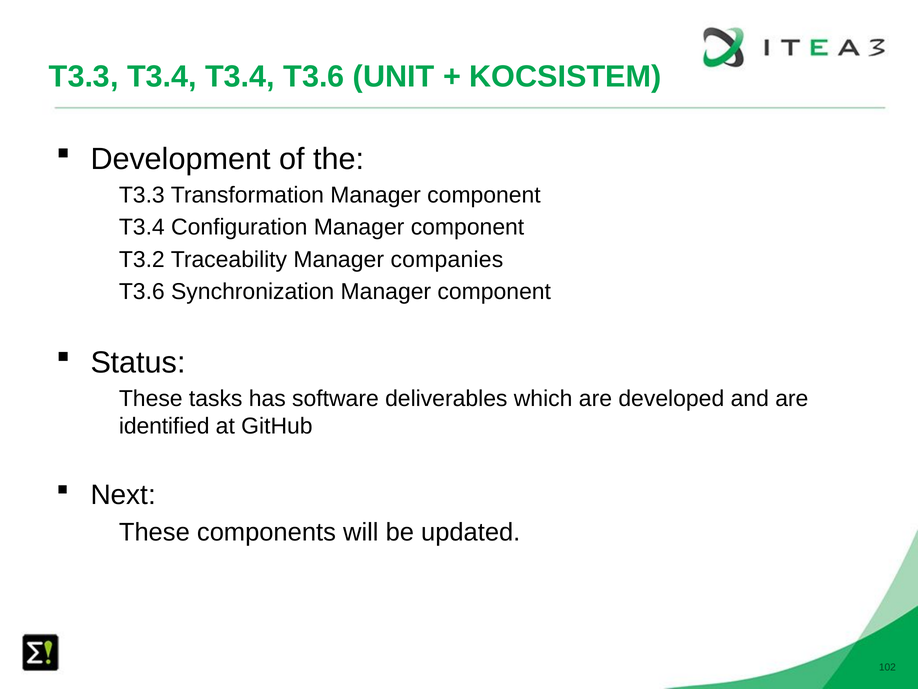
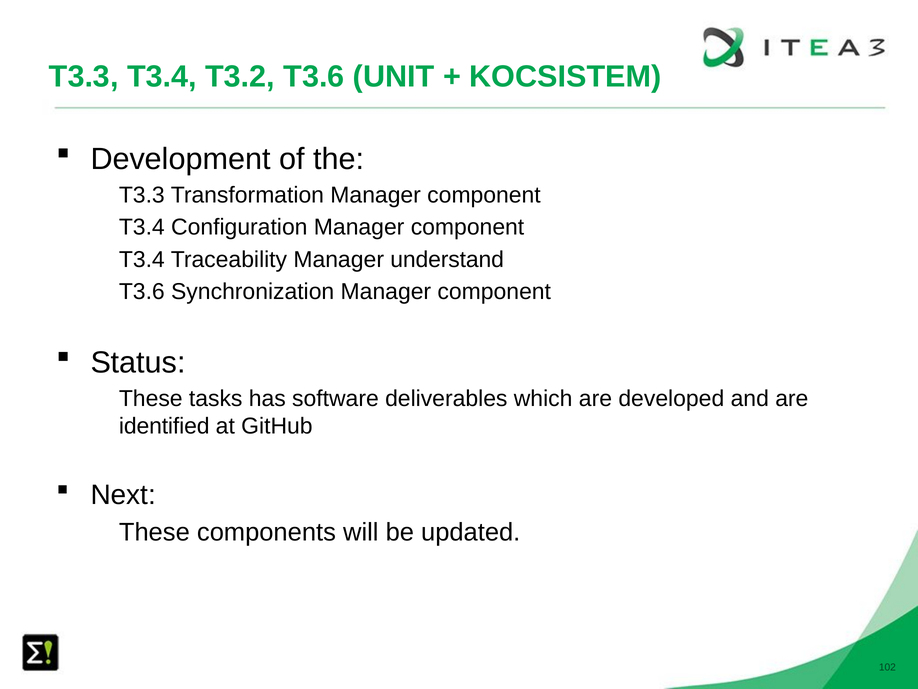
T3.4 T3.4: T3.4 -> T3.2
T3.2 at (142, 259): T3.2 -> T3.4
companies: companies -> understand
